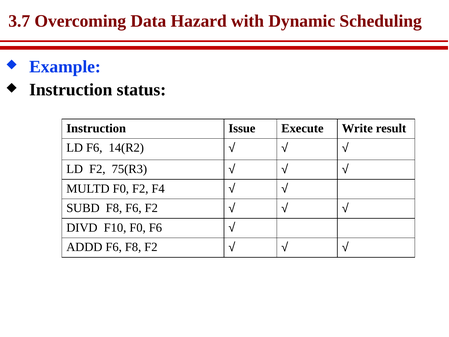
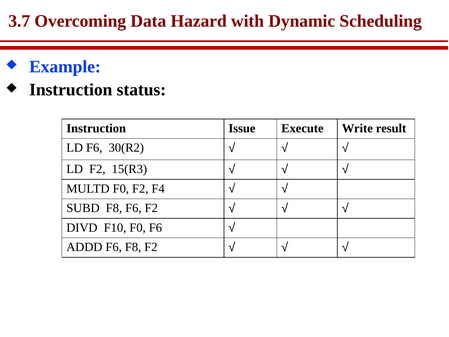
14(R2: 14(R2 -> 30(R2
75(R3: 75(R3 -> 15(R3
